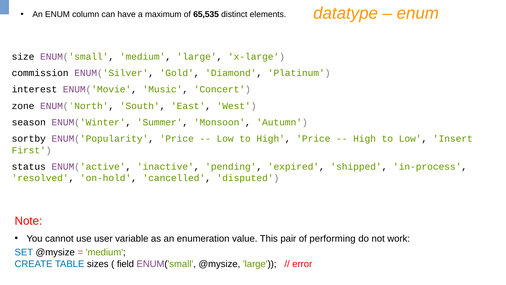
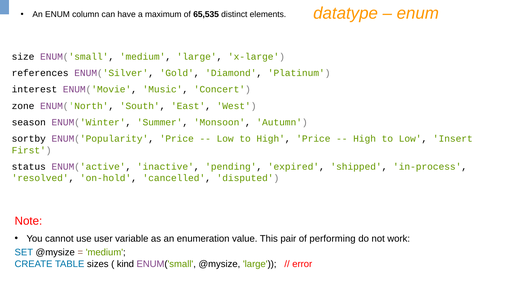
commission: commission -> references
field: field -> kind
